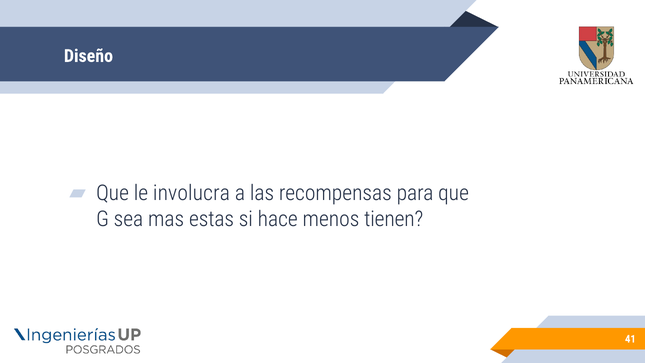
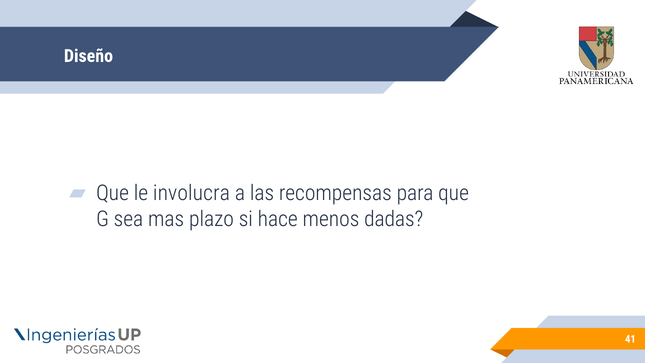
estas: estas -> plazo
tienen: tienen -> dadas
